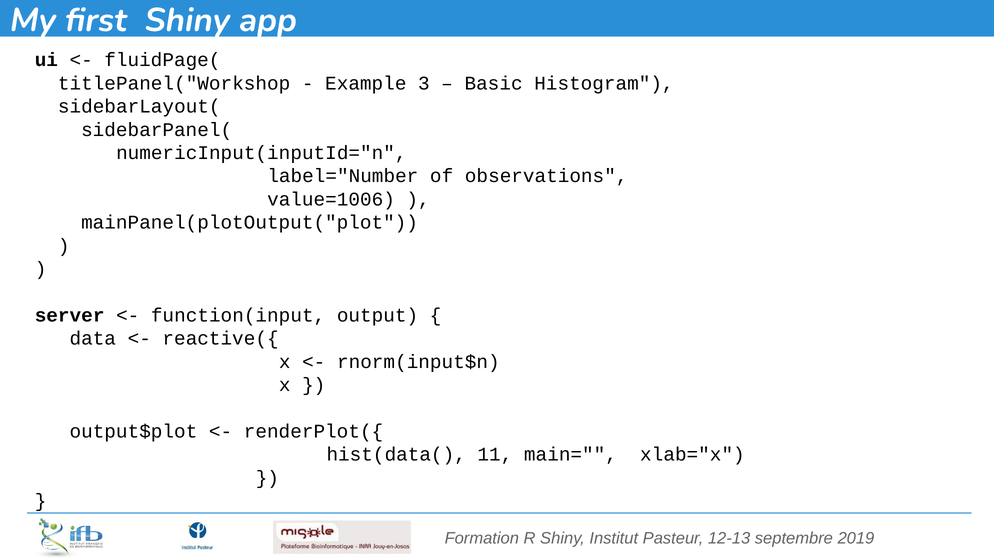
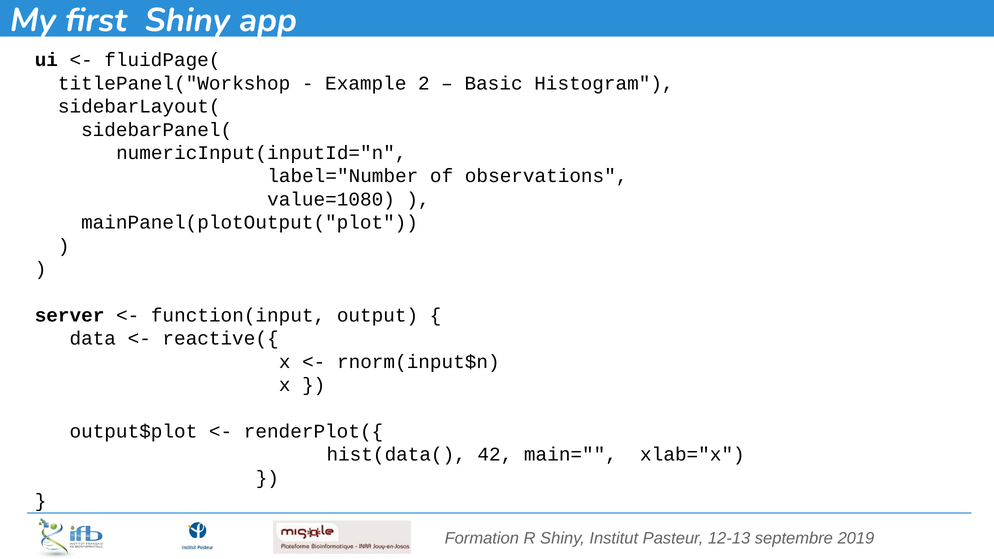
3: 3 -> 2
value=1006: value=1006 -> value=1080
11: 11 -> 42
